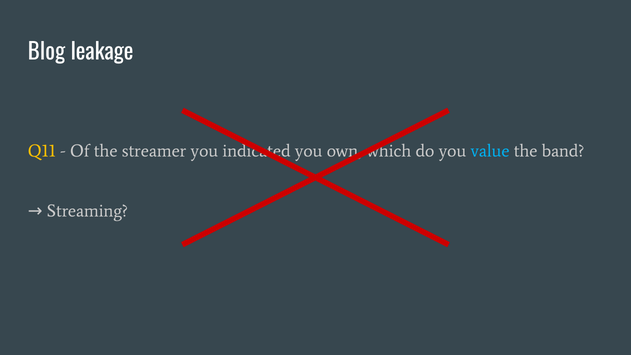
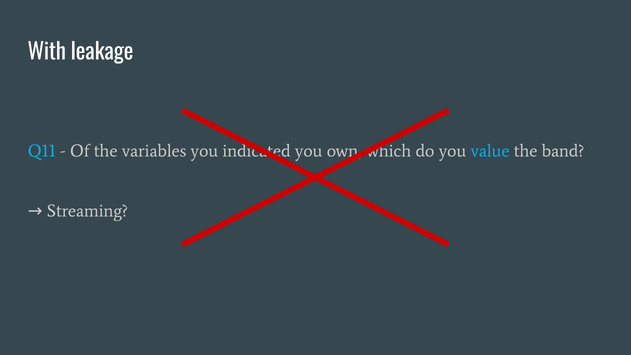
Blog: Blog -> With
Q11 colour: yellow -> light blue
streamer: streamer -> variables
